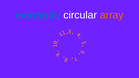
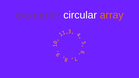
example colour: blue -> purple
